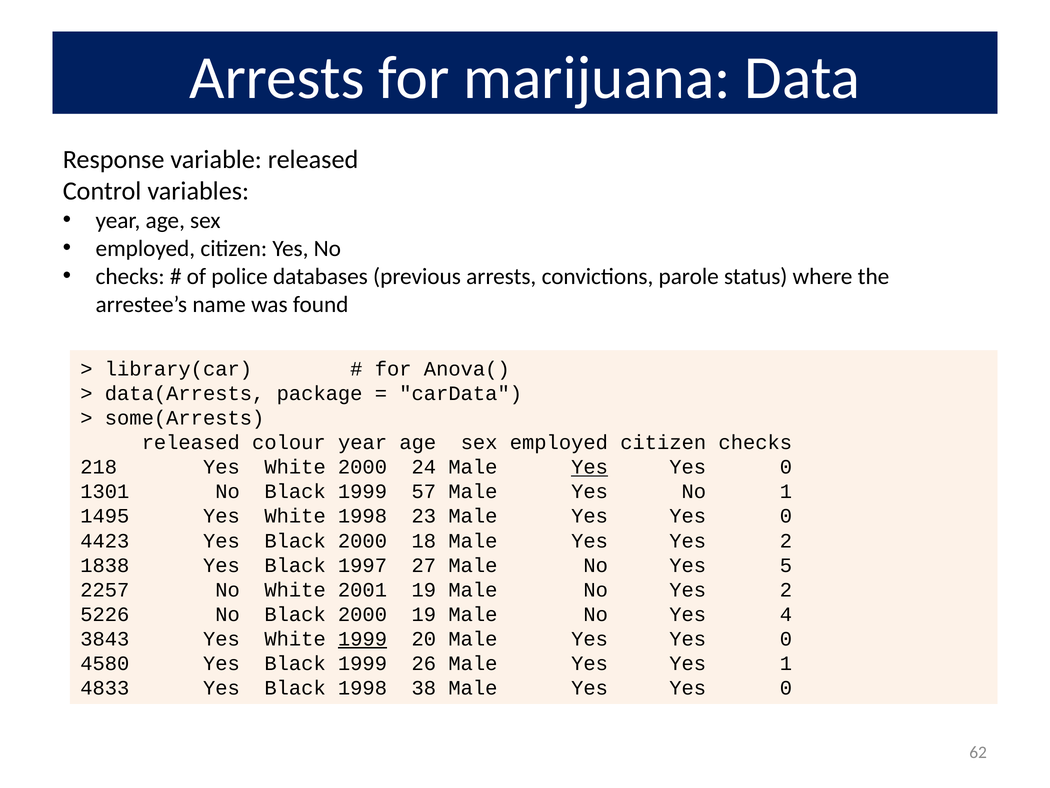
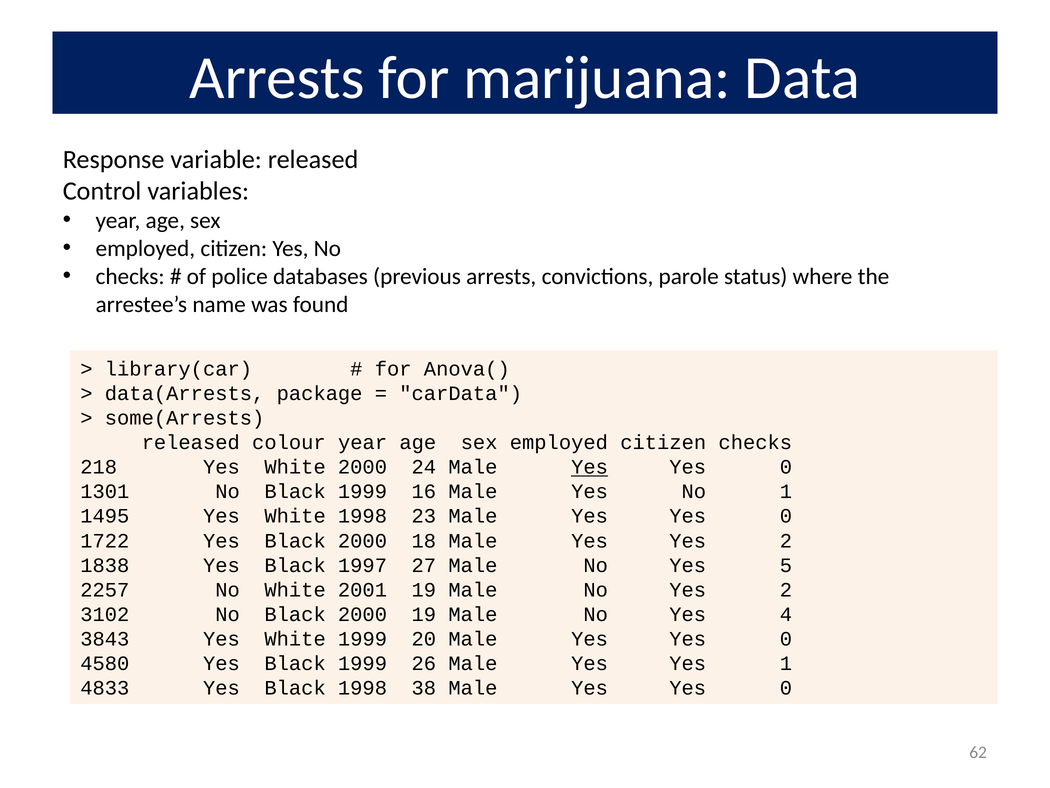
57: 57 -> 16
4423: 4423 -> 1722
5226: 5226 -> 3102
1999 at (363, 638) underline: present -> none
